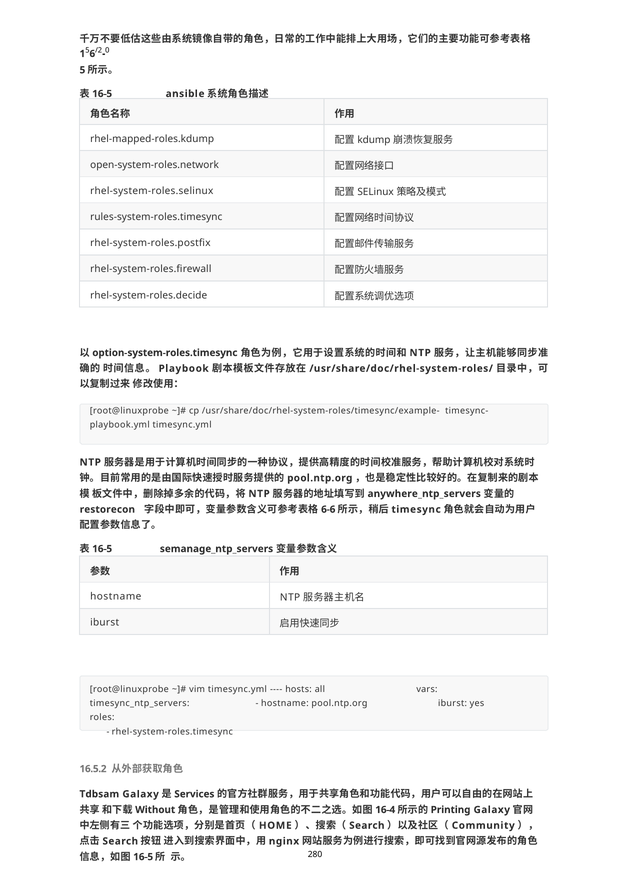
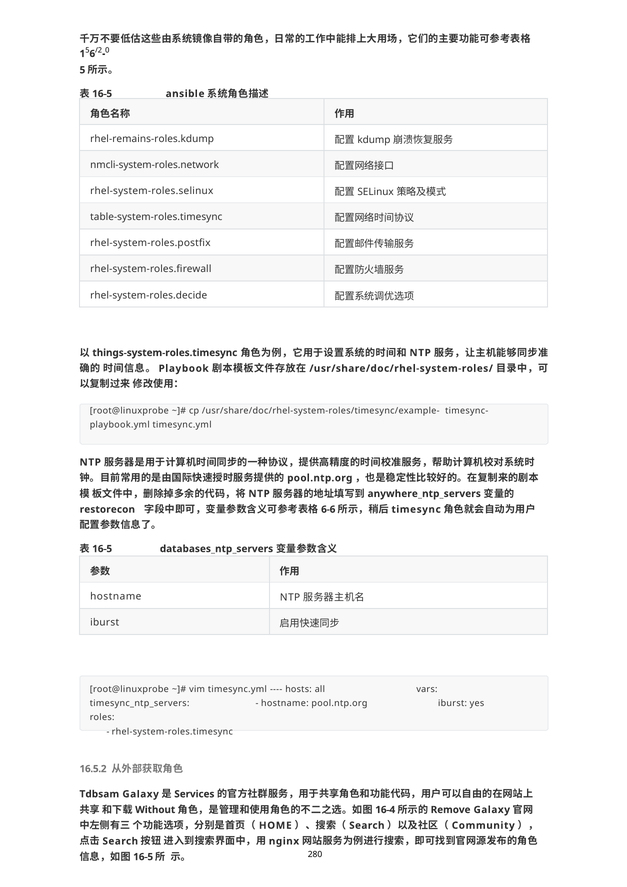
rhel-mapped-roles.kdump: rhel-mapped-roles.kdump -> rhel-remains-roles.kdump
open-system-roles.network: open-system-roles.network -> nmcli-system-roles.network
rules-system-roles.timesync: rules-system-roles.timesync -> table-system-roles.timesync
option-system-roles.timesync: option-system-roles.timesync -> things-system-roles.timesync
semanage_ntp_servers: semanage_ntp_servers -> databases_ntp_servers
Printing: Printing -> Remove
